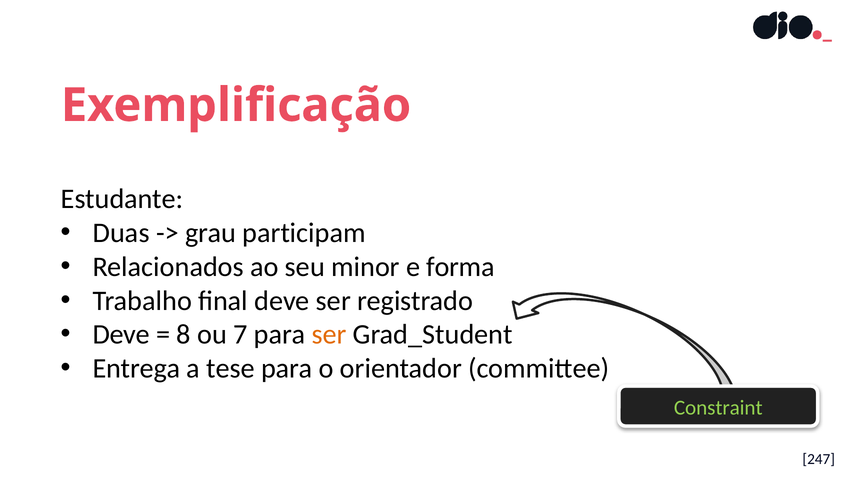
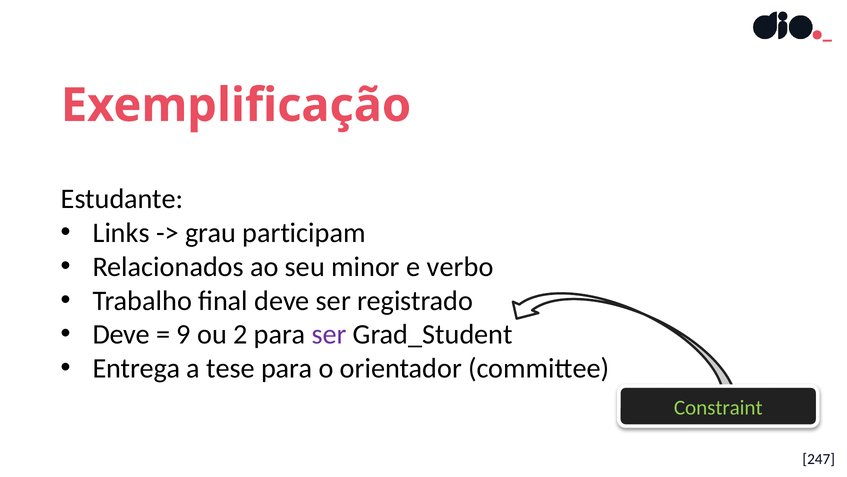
Duas: Duas -> Links
forma: forma -> verbo
8: 8 -> 9
7: 7 -> 2
ser at (329, 334) colour: orange -> purple
